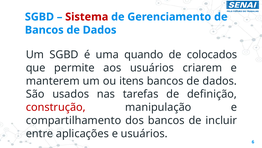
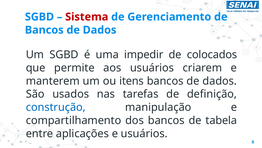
quando: quando -> impedir
construção colour: red -> blue
incluir: incluir -> tabela
